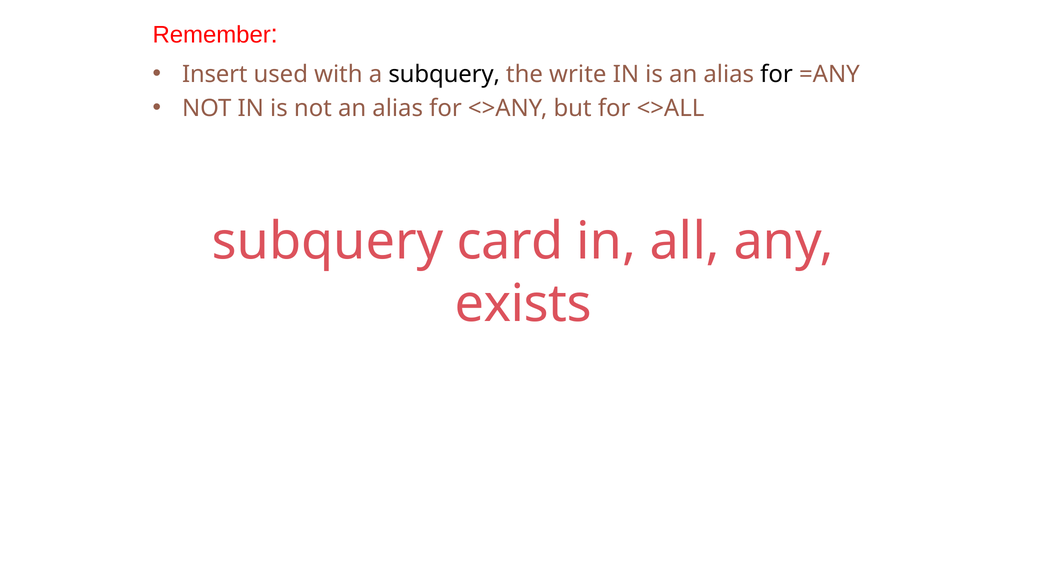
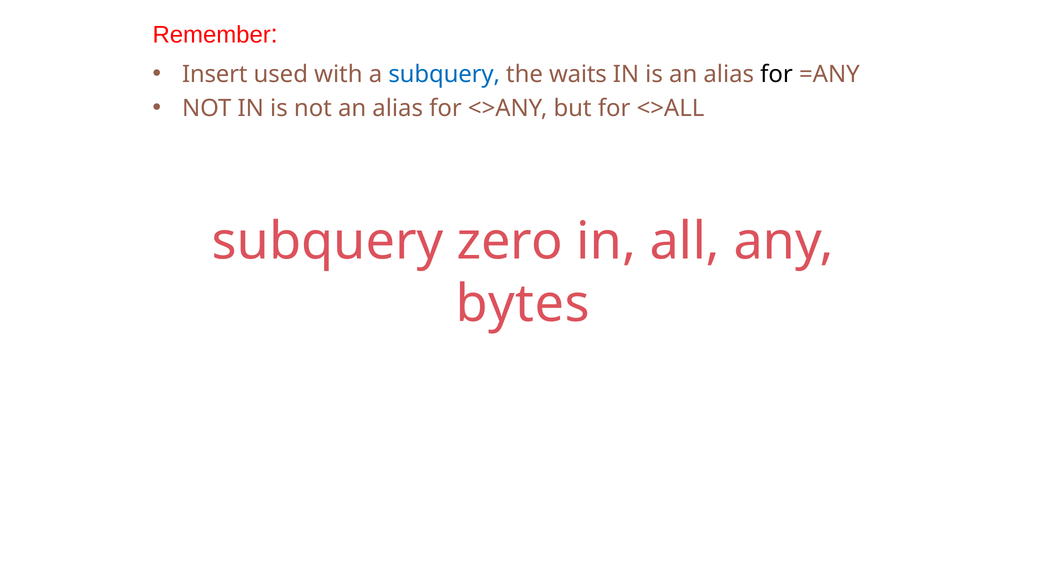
subquery at (444, 74) colour: black -> blue
write: write -> waits
card: card -> zero
exists: exists -> bytes
